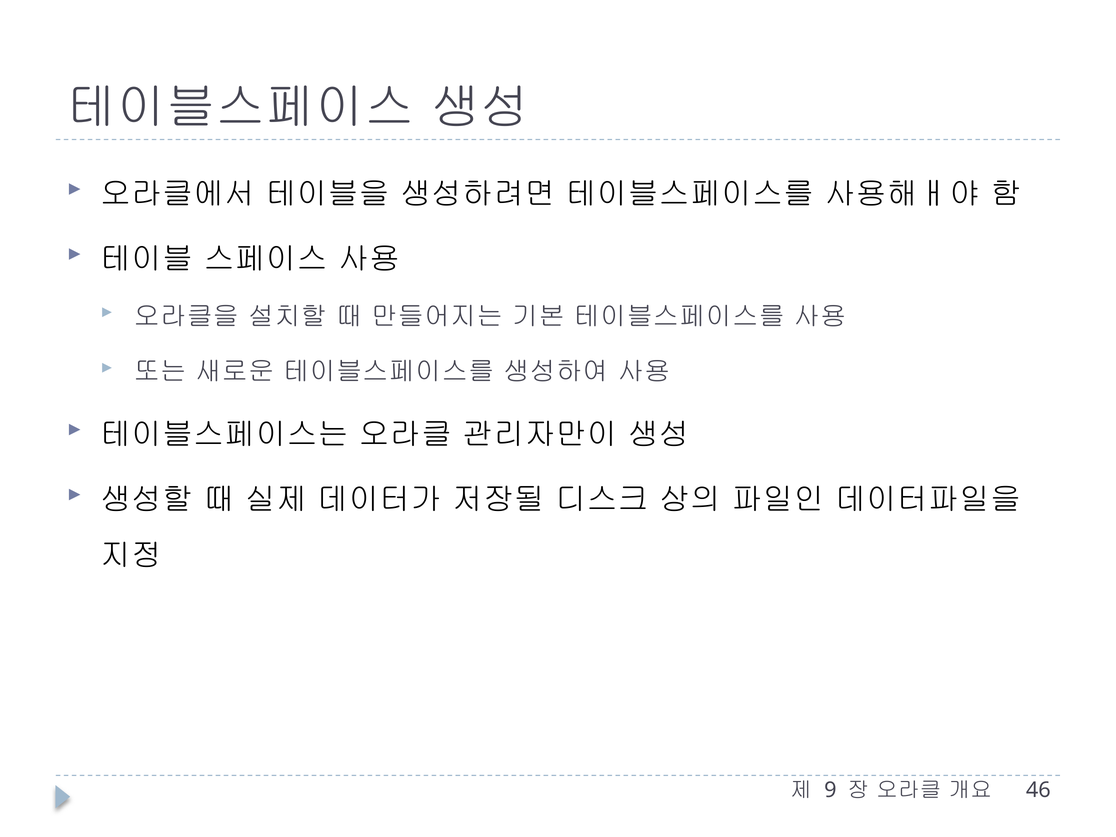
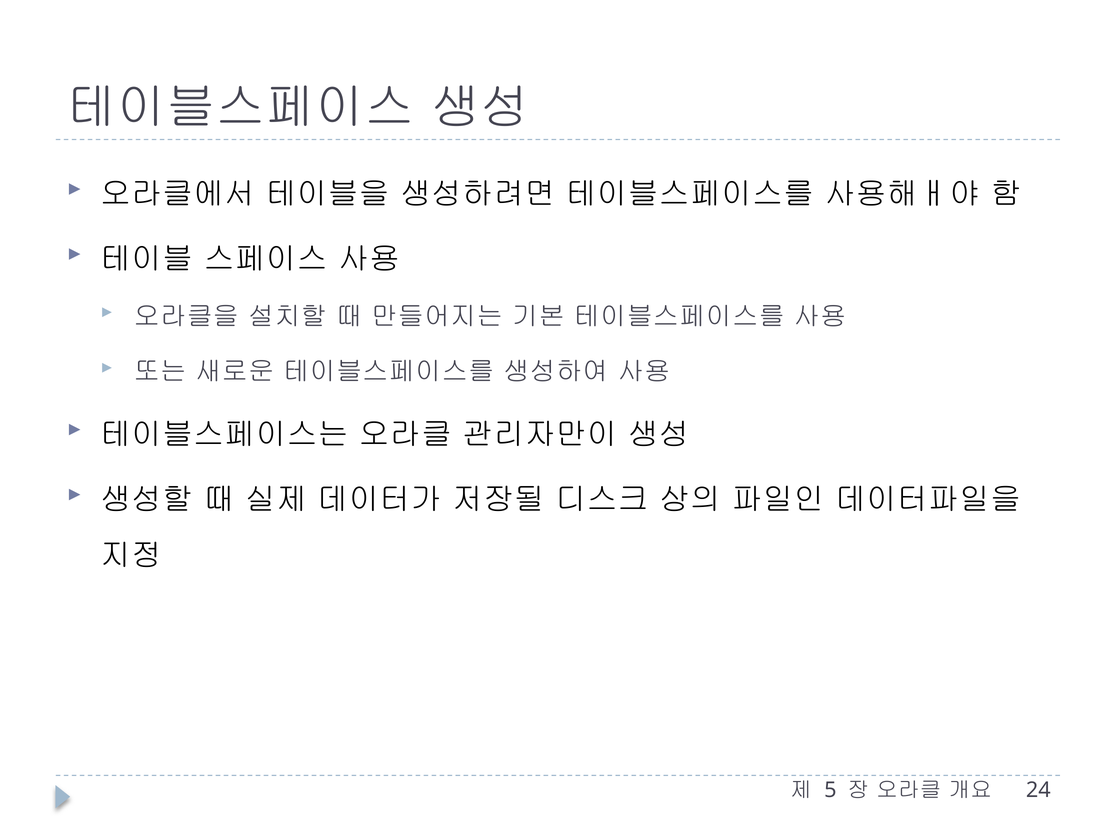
9: 9 -> 5
46: 46 -> 24
